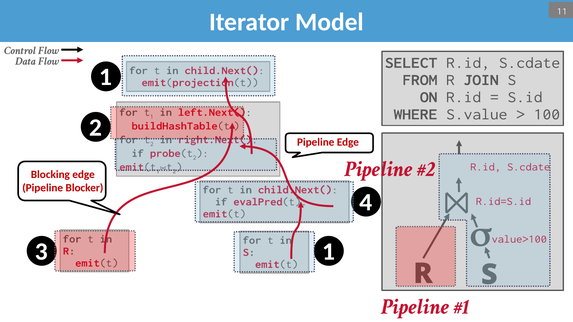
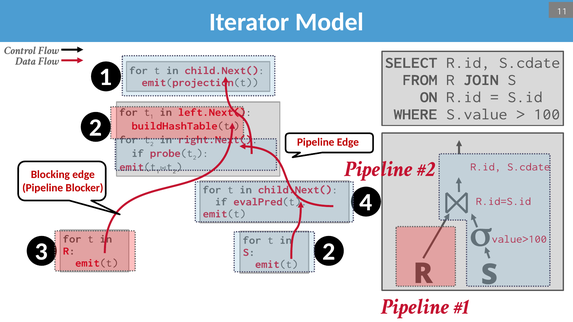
3 1: 1 -> 2
